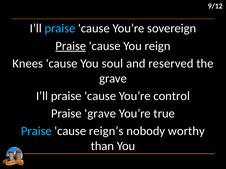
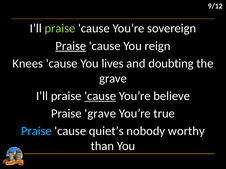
praise at (60, 28) colour: light blue -> light green
soul: soul -> lives
reserved: reserved -> doubting
cause at (100, 96) underline: none -> present
control: control -> believe
reign’s: reign’s -> quiet’s
